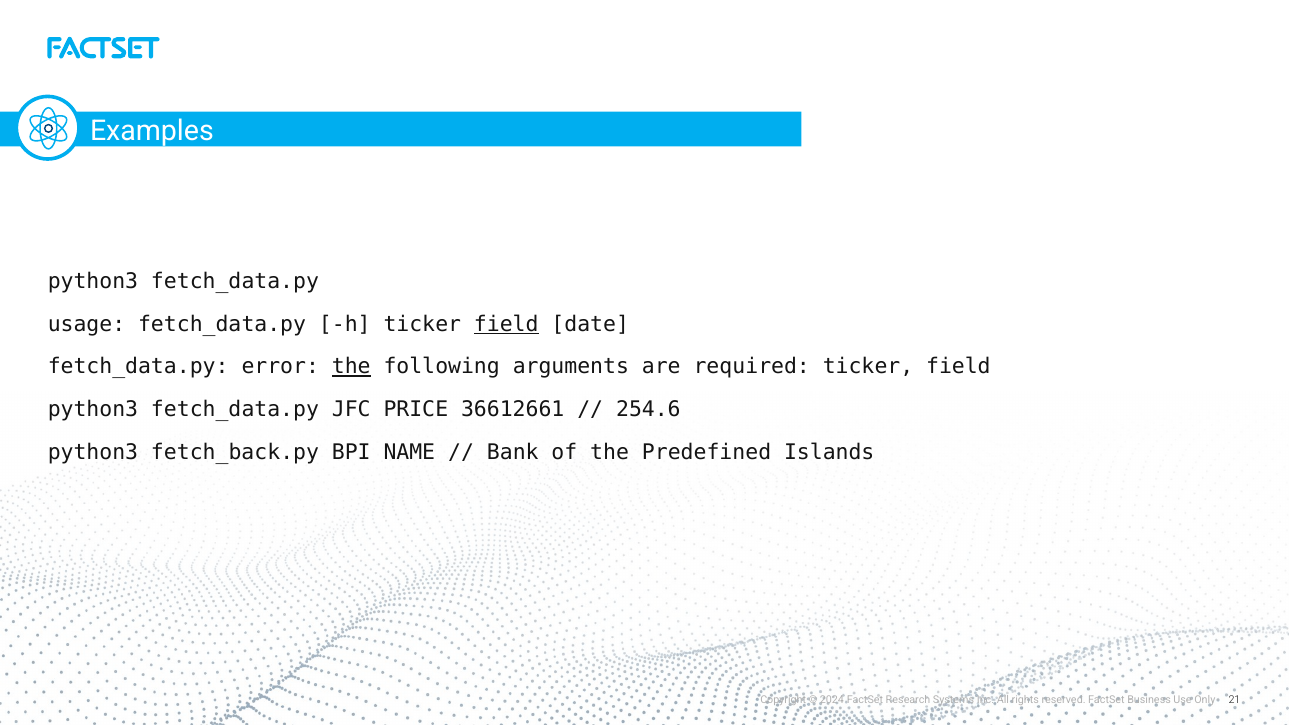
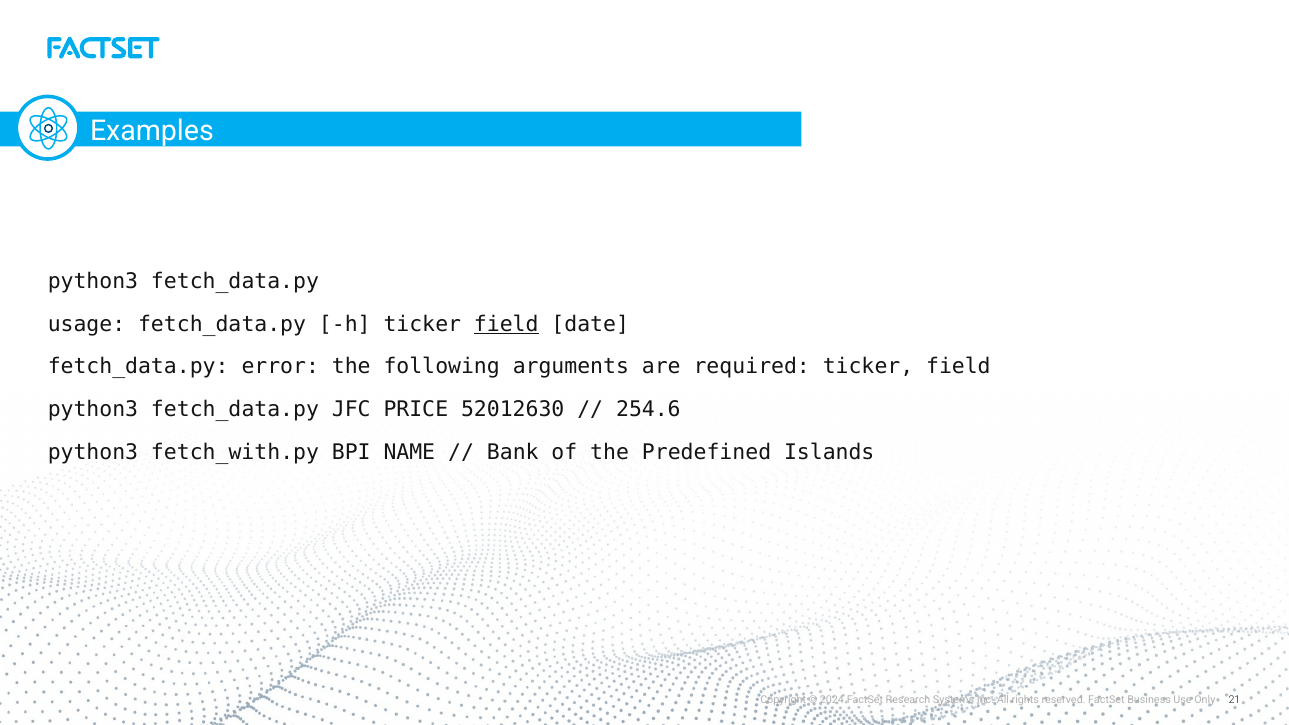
the at (351, 367) underline: present -> none
36612661: 36612661 -> 52012630
fetch_back.py: fetch_back.py -> fetch_with.py
